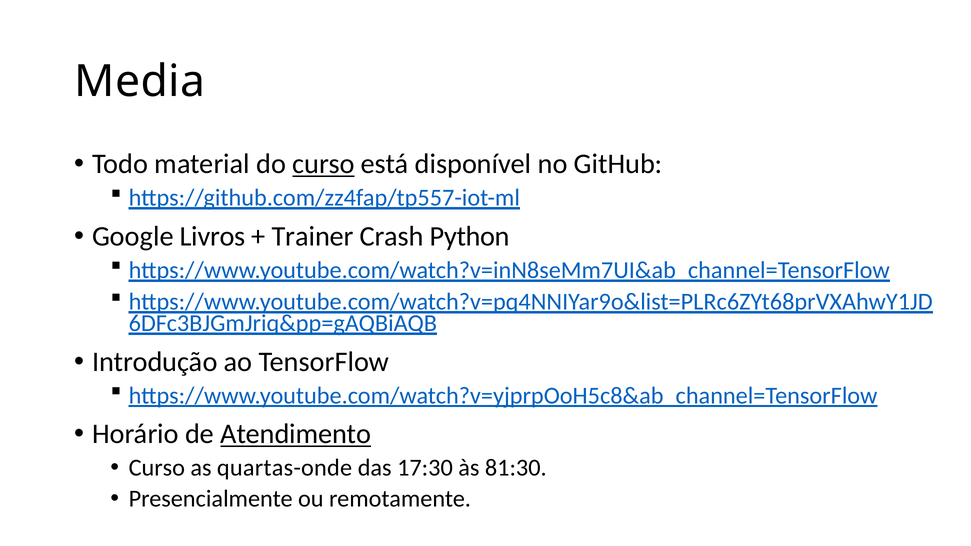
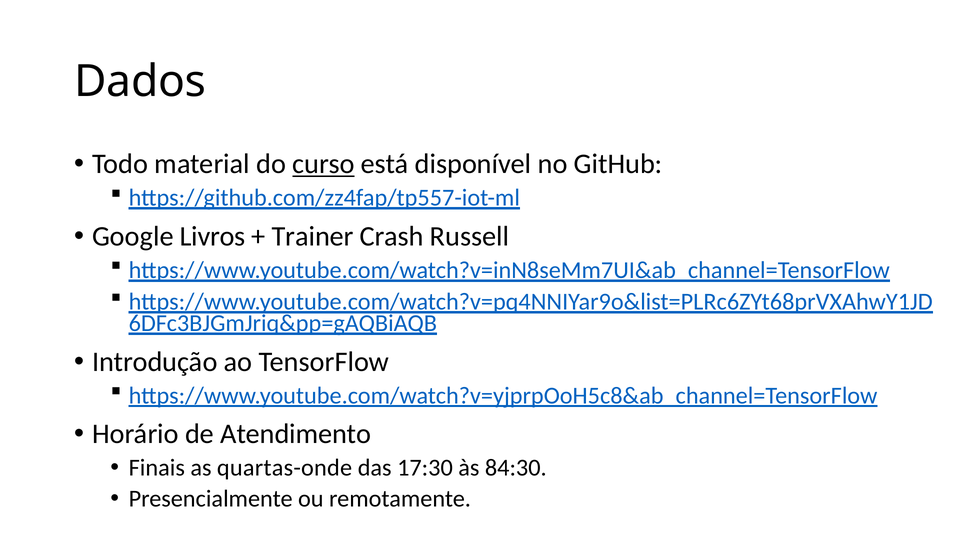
Media: Media -> Dados
Python: Python -> Russell
Atendimento underline: present -> none
Curso at (157, 468): Curso -> Finais
81:30: 81:30 -> 84:30
